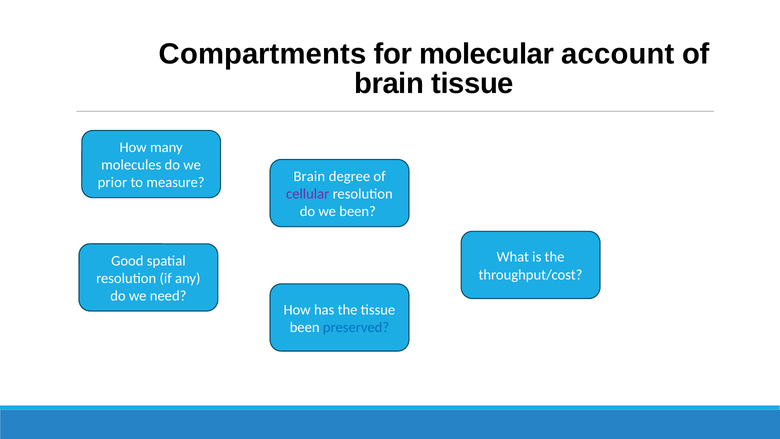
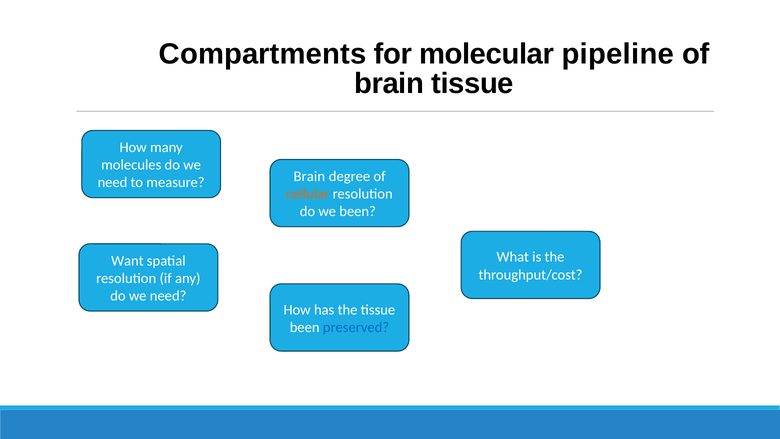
account: account -> pipeline
prior at (112, 183): prior -> need
cellular colour: purple -> orange
Good: Good -> Want
